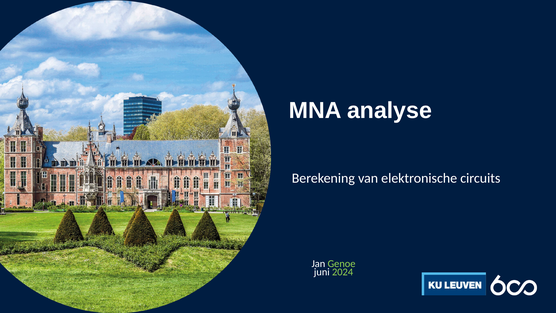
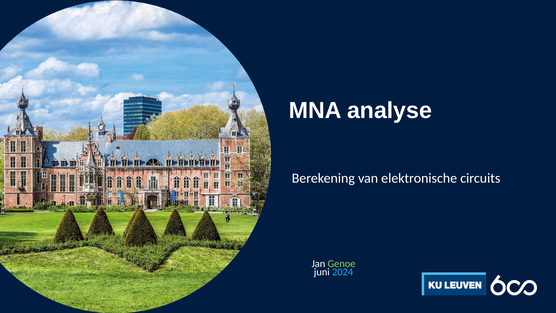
2024 colour: light green -> light blue
